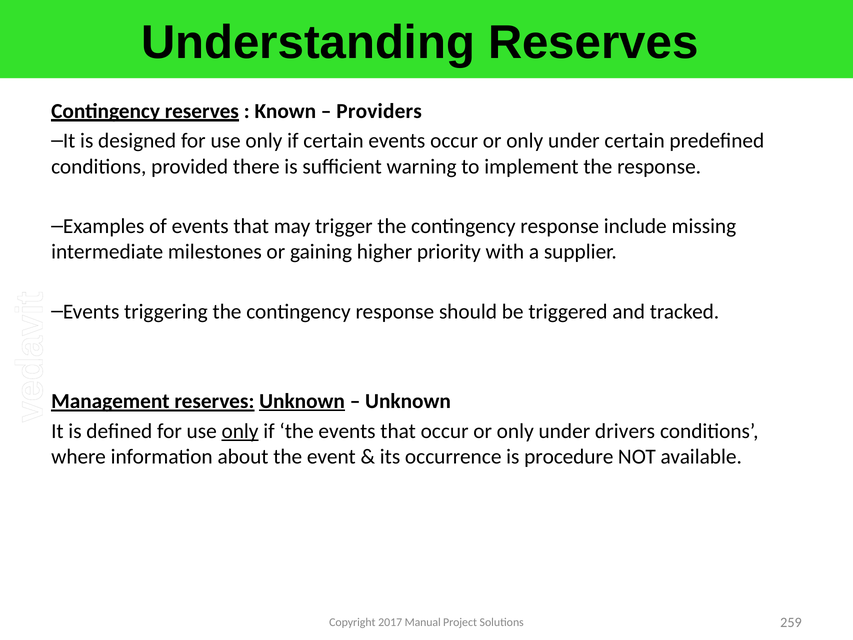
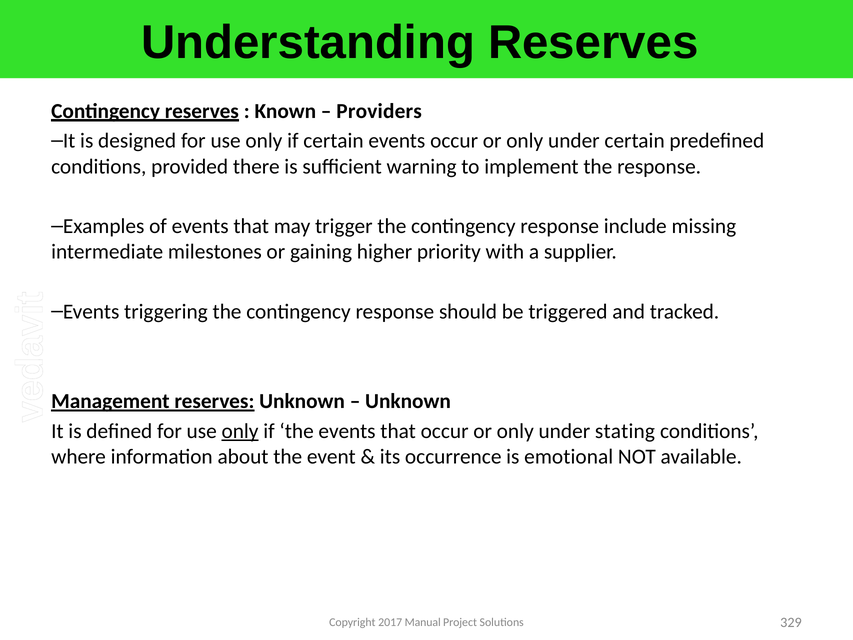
Unknown at (302, 401) underline: present -> none
drivers: drivers -> stating
procedure: procedure -> emotional
259: 259 -> 329
